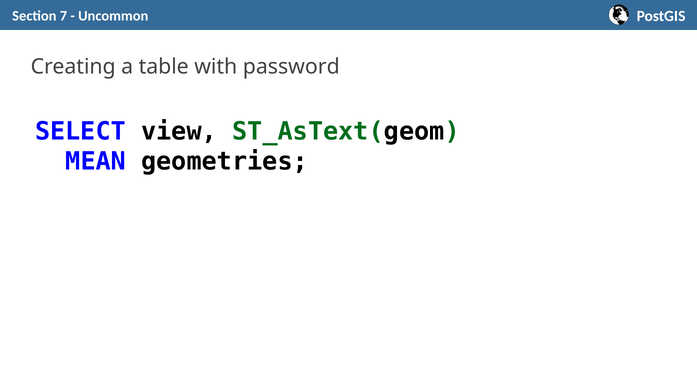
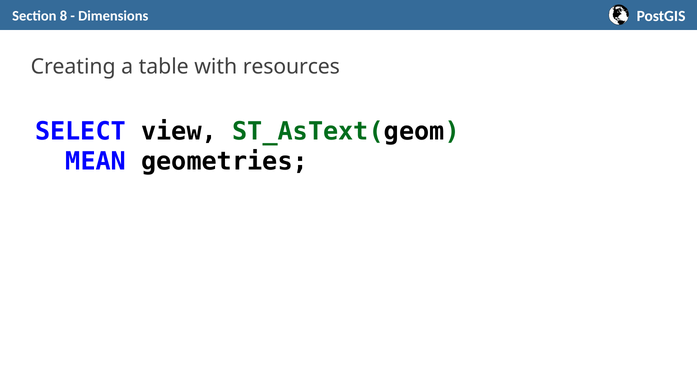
7: 7 -> 8
Uncommon: Uncommon -> Dimensions
password: password -> resources
